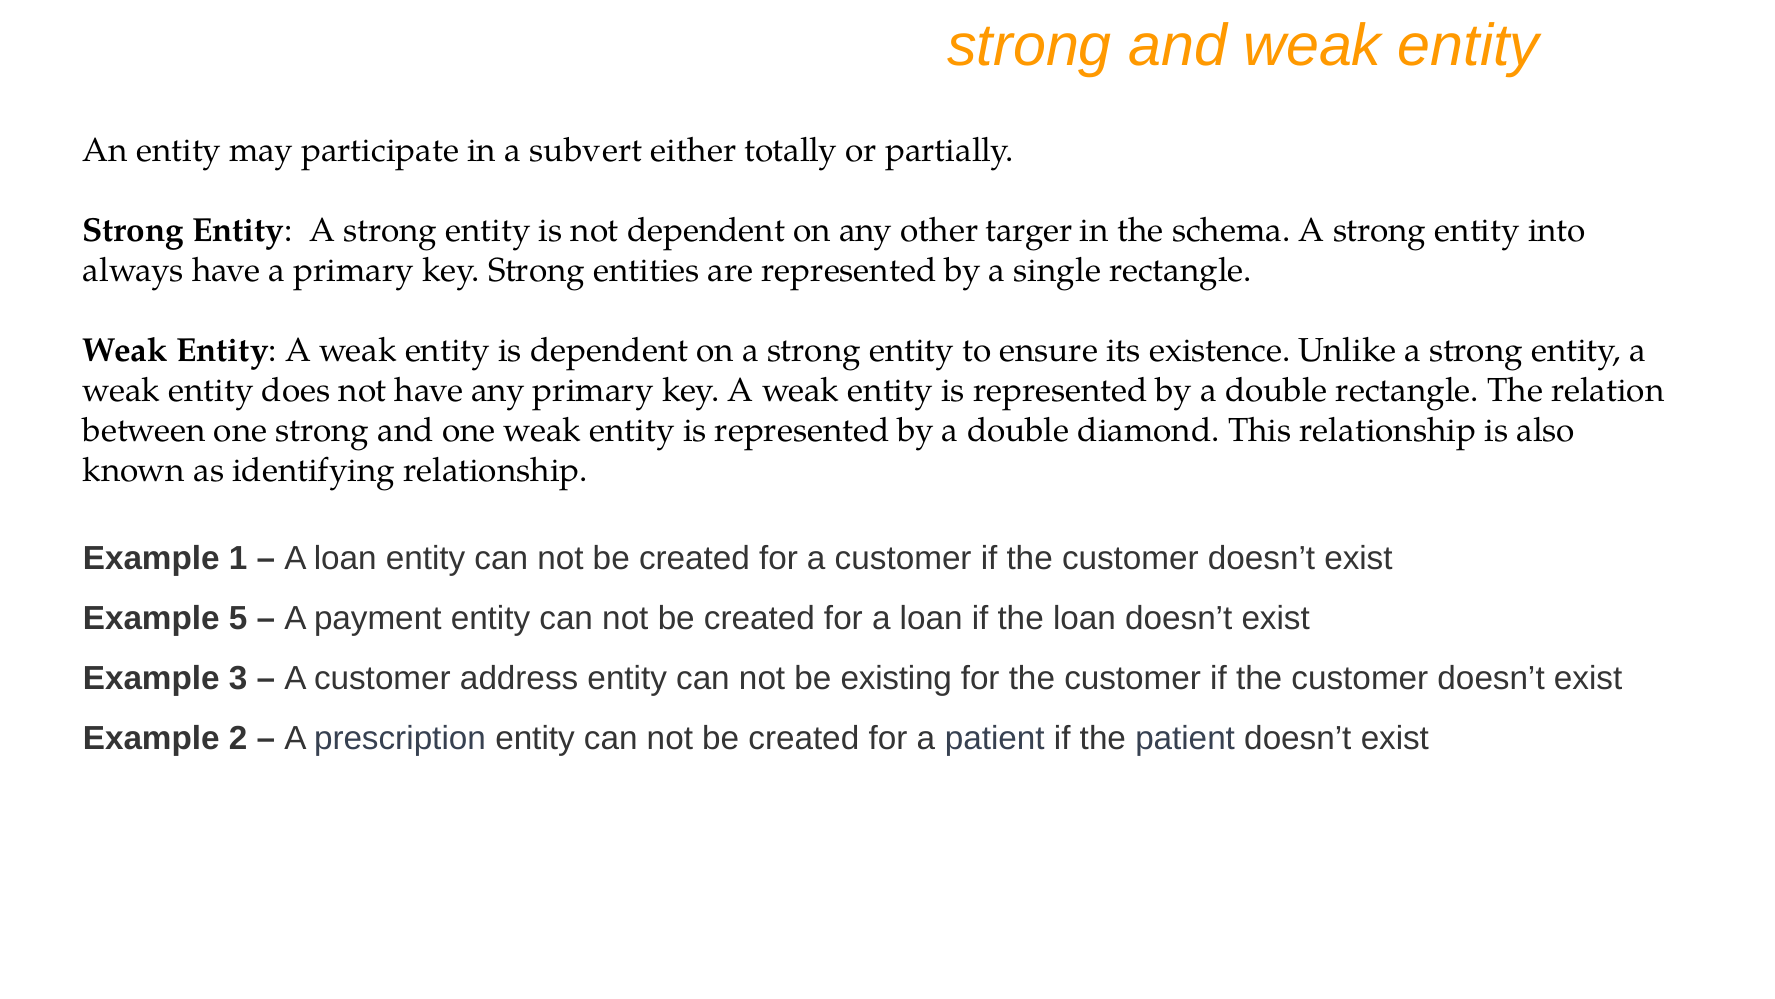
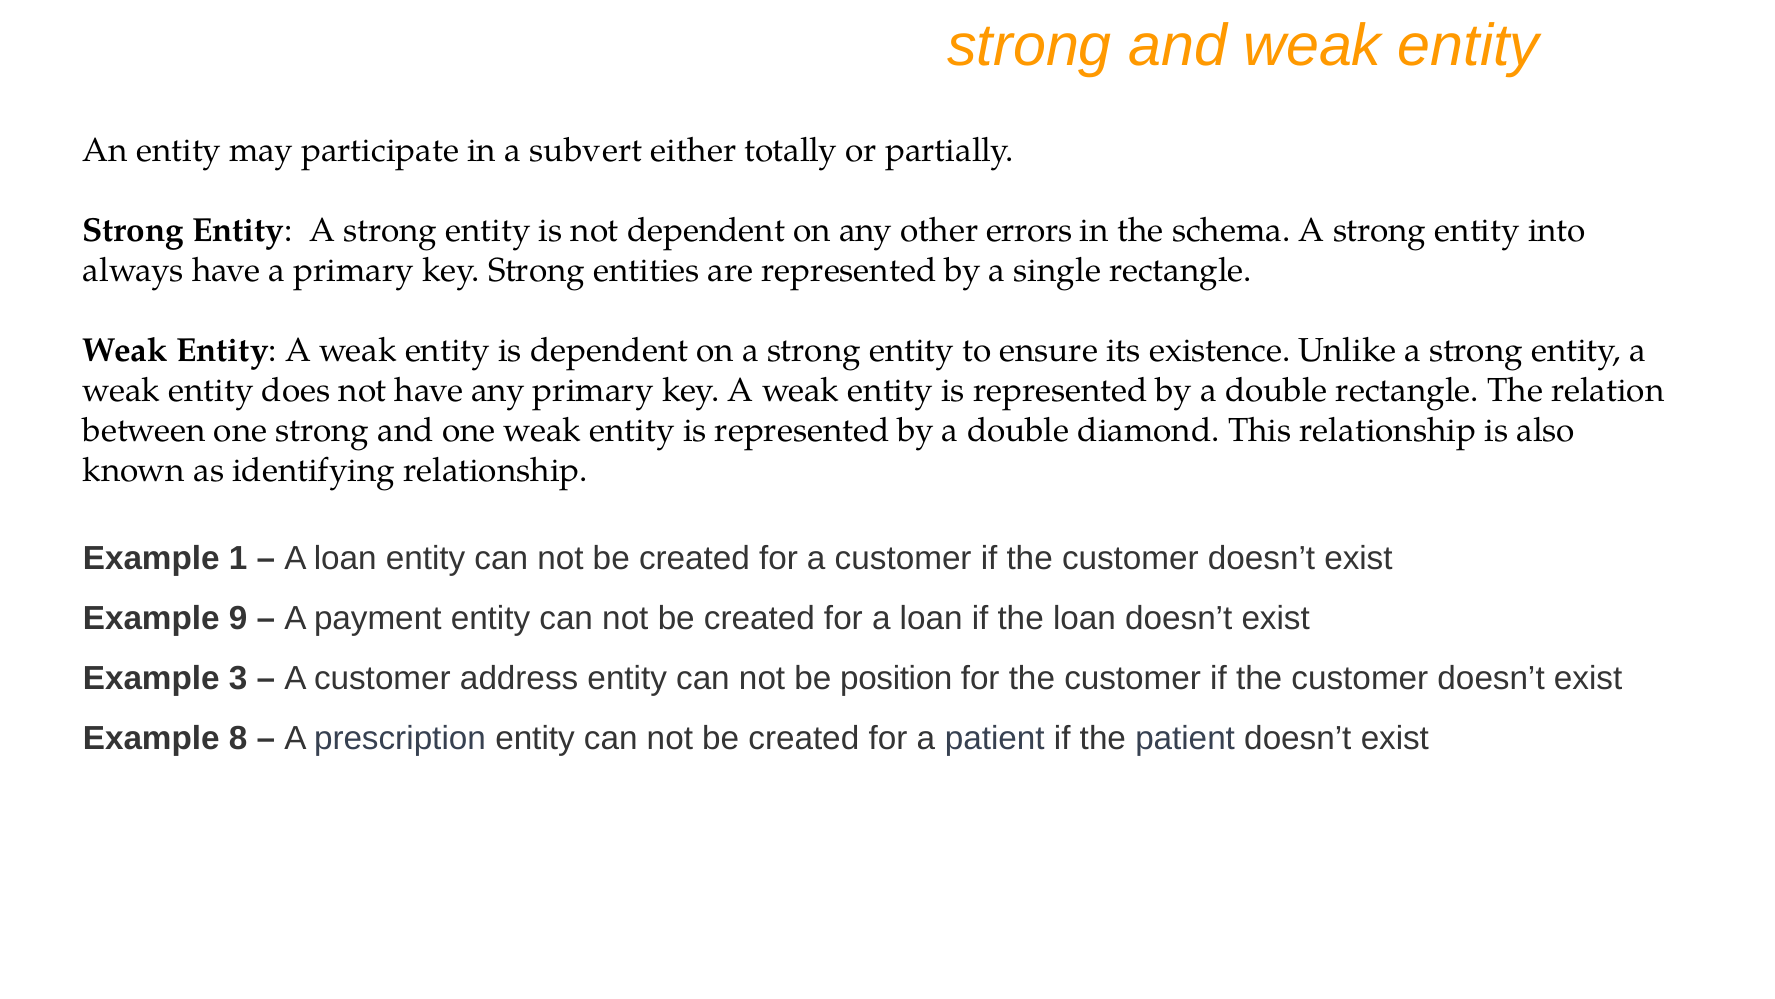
targer: targer -> errors
5: 5 -> 9
existing: existing -> position
2: 2 -> 8
